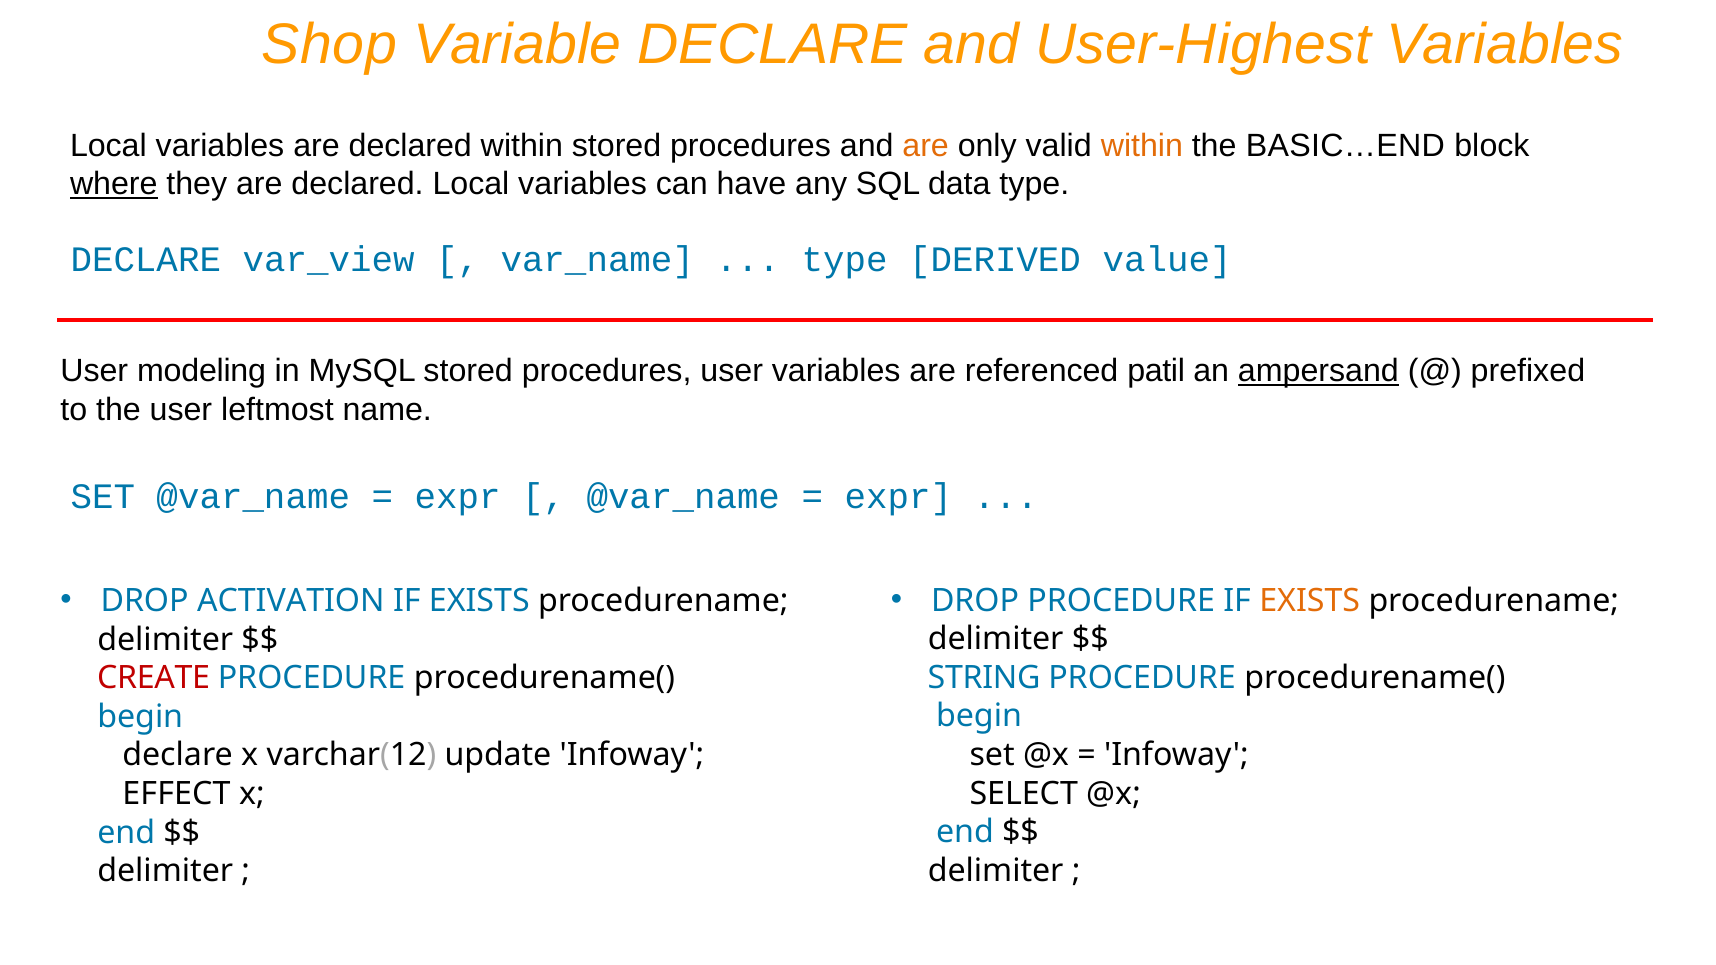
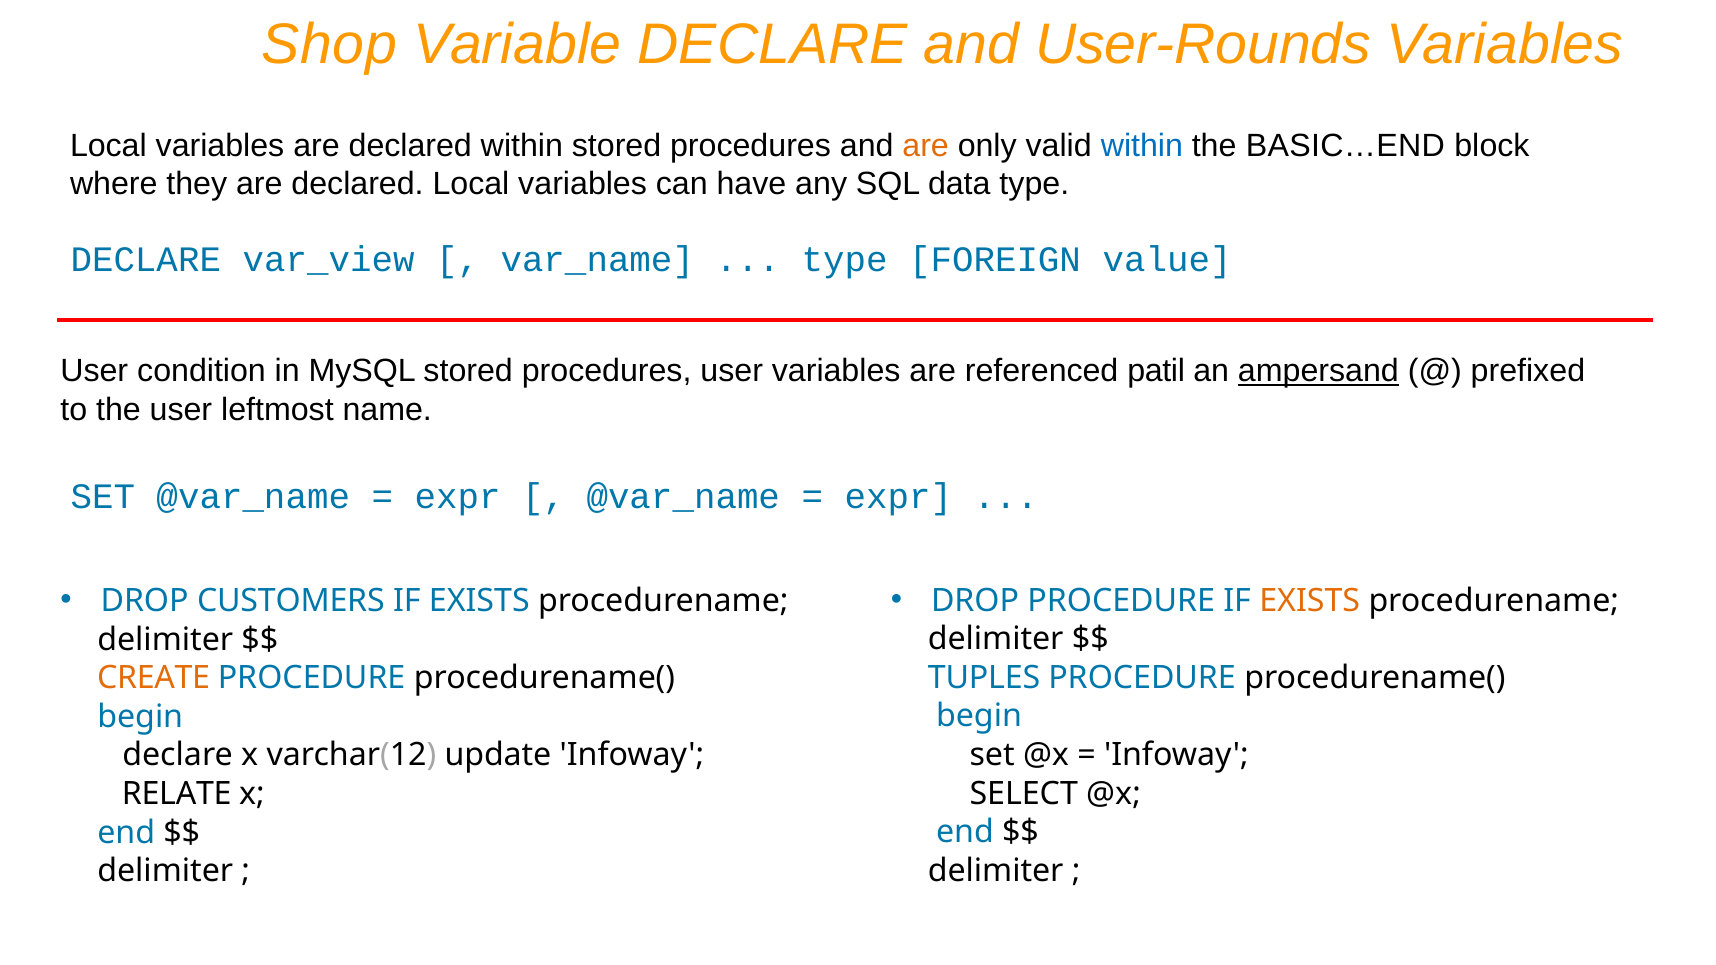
User-Highest: User-Highest -> User-Rounds
within at (1142, 146) colour: orange -> blue
where underline: present -> none
DERIVED: DERIVED -> FOREIGN
modeling: modeling -> condition
ACTIVATION: ACTIVATION -> CUSTOMERS
STRING: STRING -> TUPLES
CREATE colour: red -> orange
EFFECT: EFFECT -> RELATE
